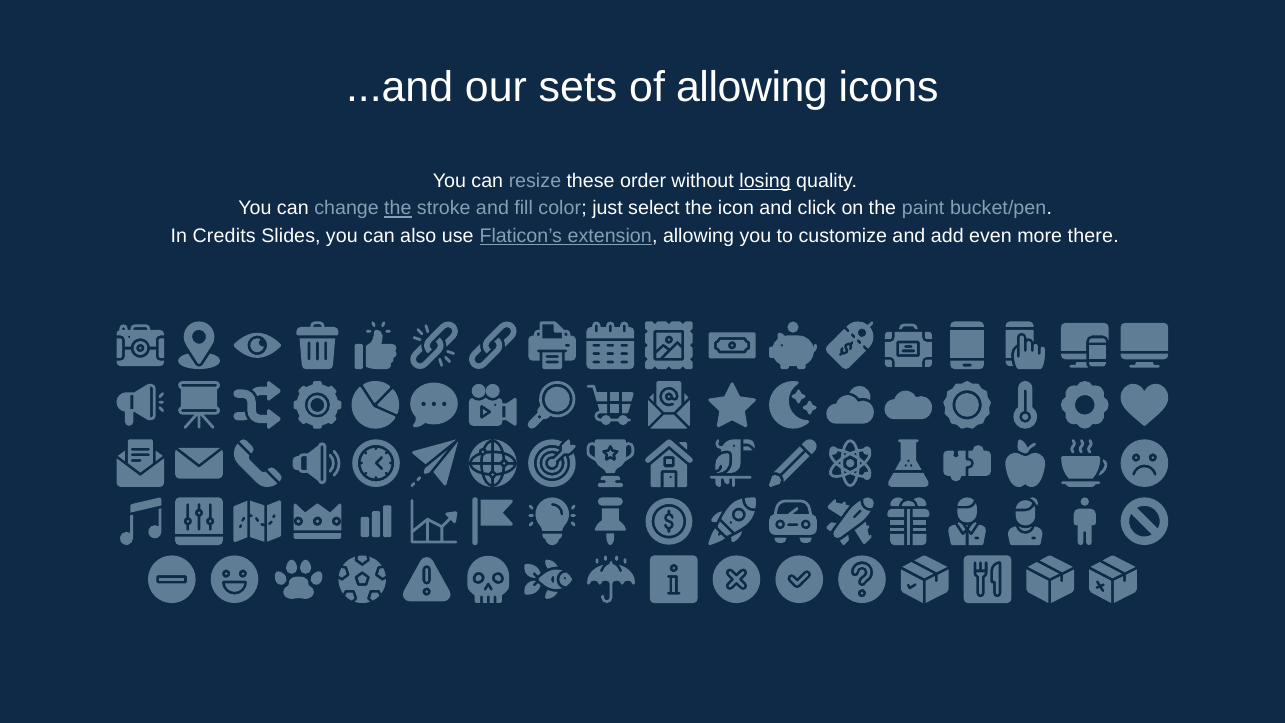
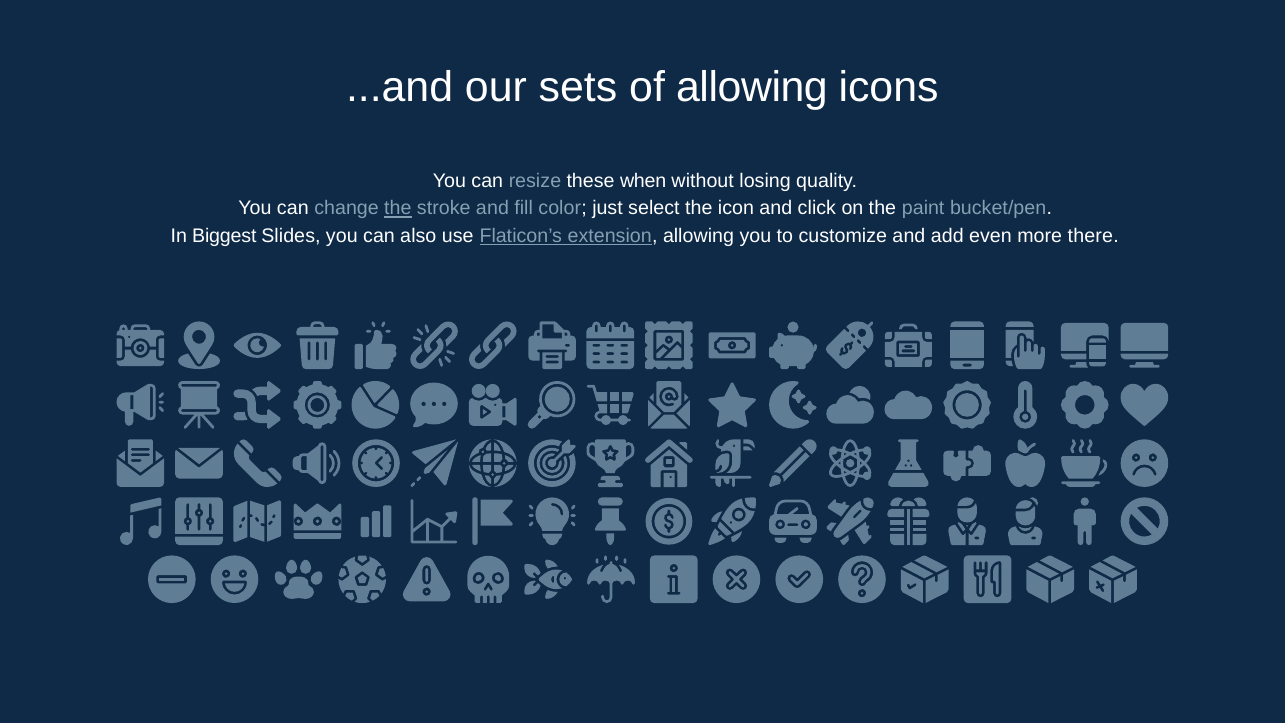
order: order -> when
losing underline: present -> none
Credits: Credits -> Biggest
